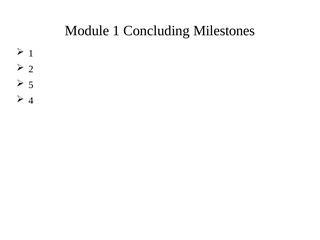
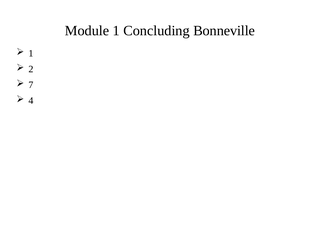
Milestones: Milestones -> Bonneville
5: 5 -> 7
